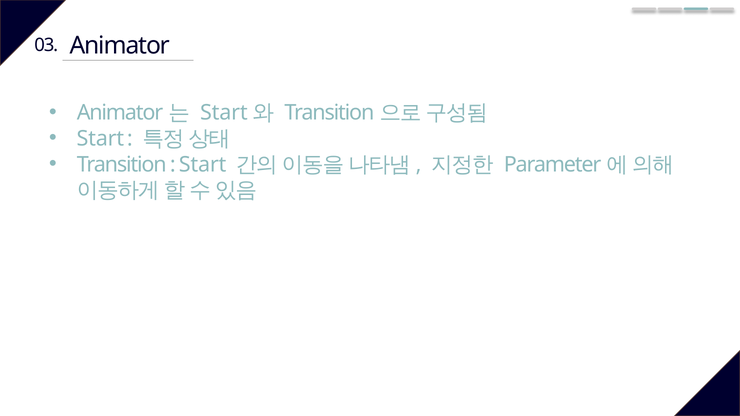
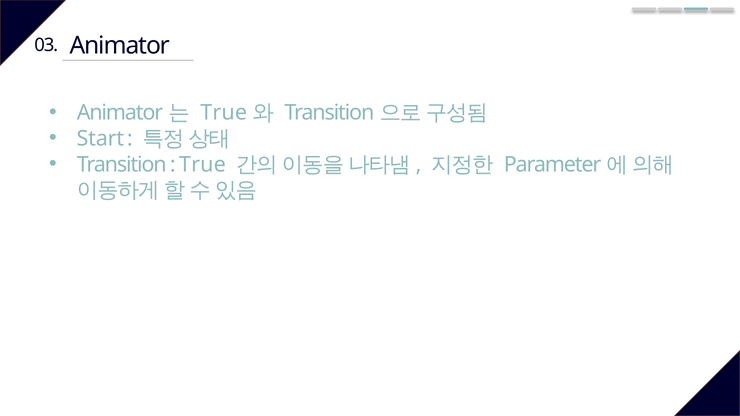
Start at (224, 113): Start -> True
Start at (203, 165): Start -> True
